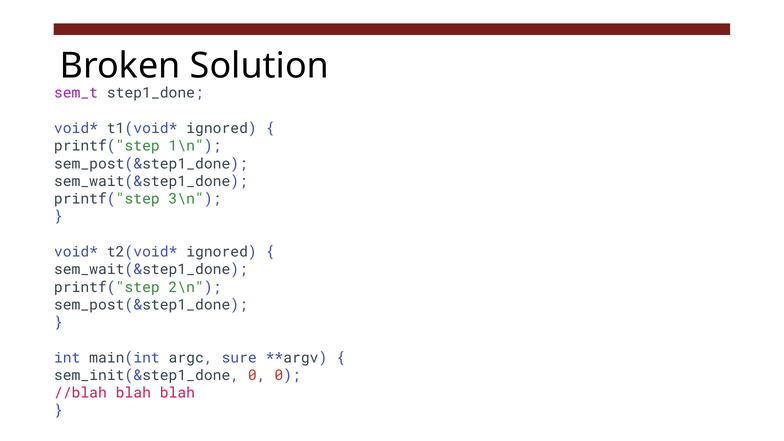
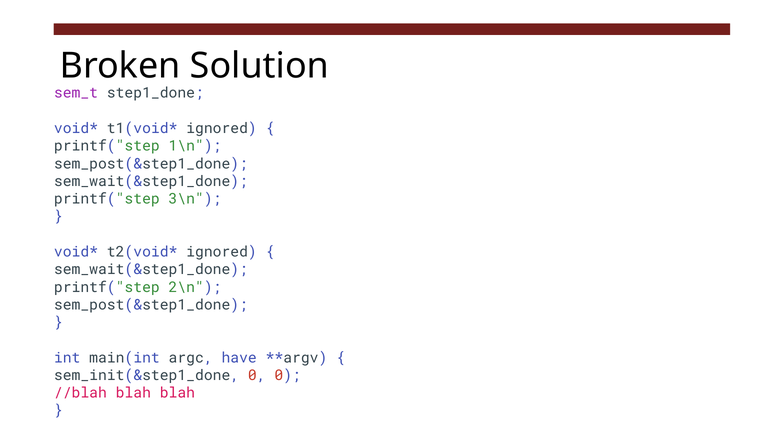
sure: sure -> have
